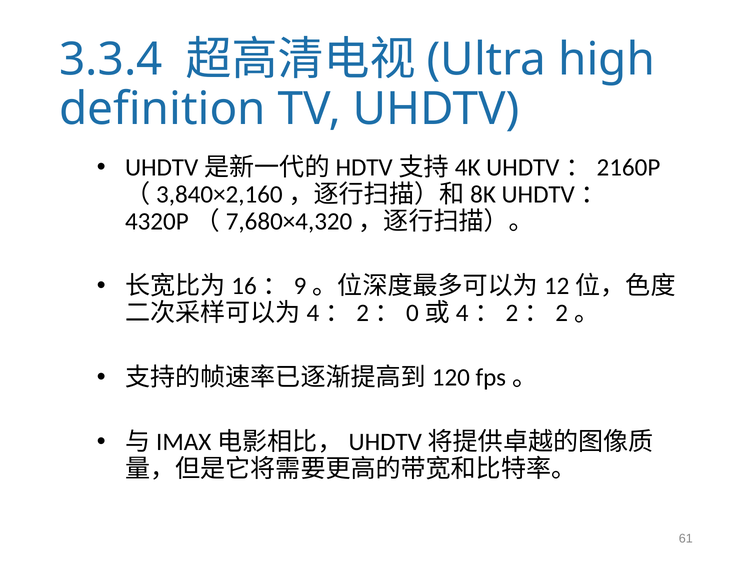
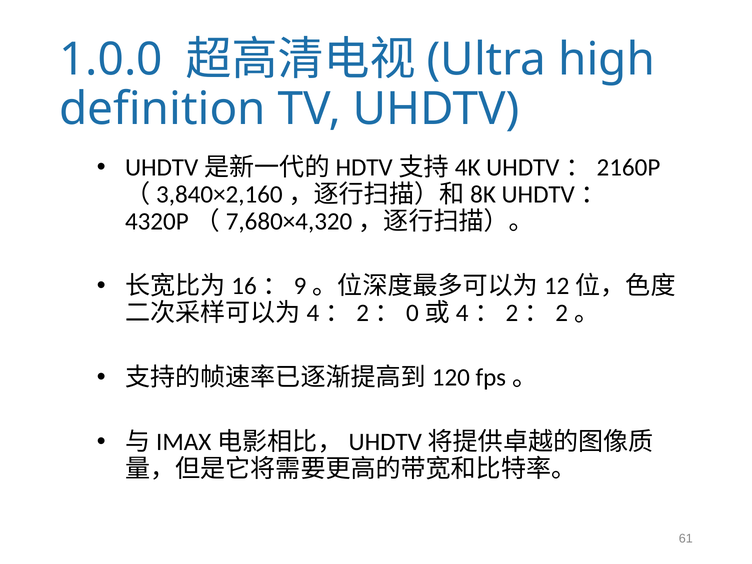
3.3.4: 3.3.4 -> 1.0.0
